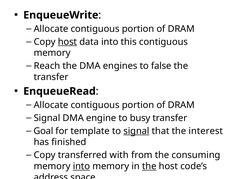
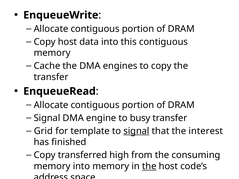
host at (67, 42) underline: present -> none
Reach: Reach -> Cache
to false: false -> copy
Goal: Goal -> Grid
with: with -> high
into at (81, 166) underline: present -> none
